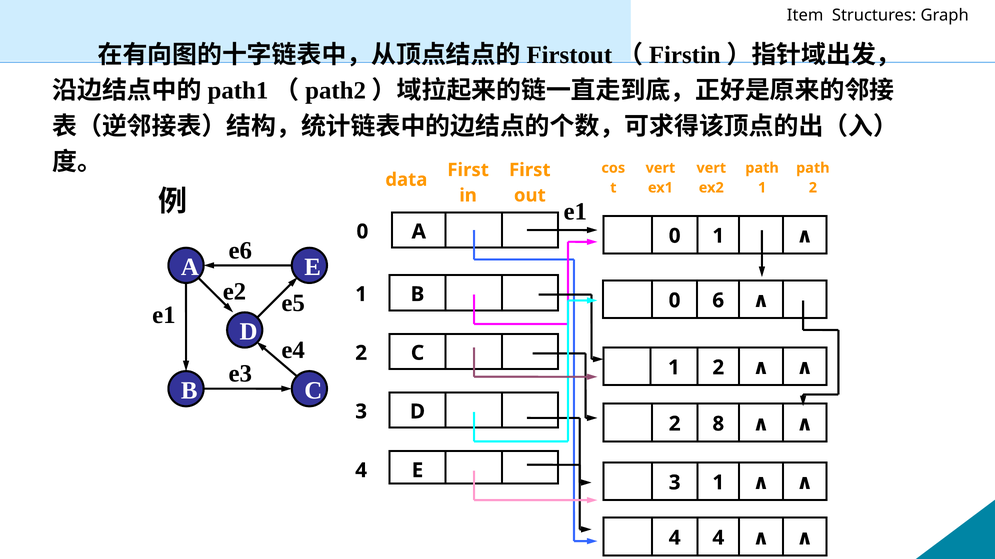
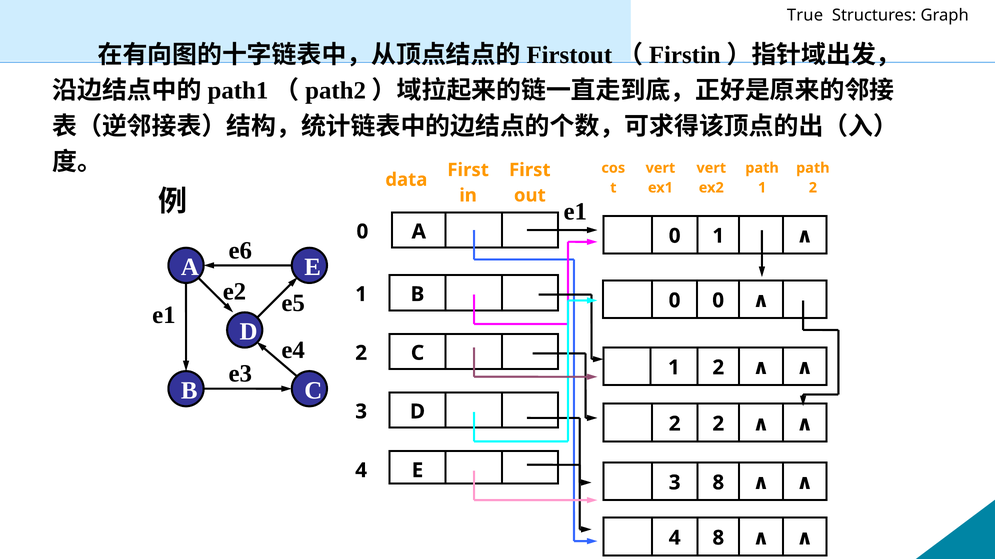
Item: Item -> True
0 6: 6 -> 0
2 8: 8 -> 2
3 1: 1 -> 8
4 4: 4 -> 8
